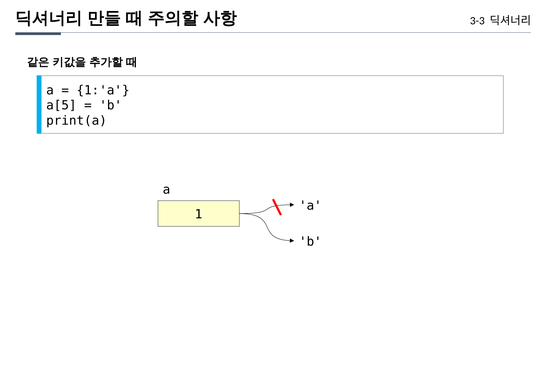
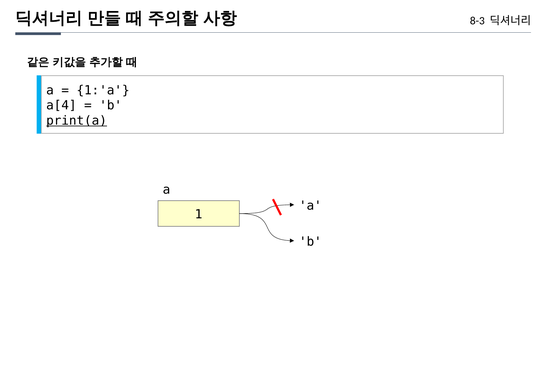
3-3: 3-3 -> 8-3
a[5: a[5 -> a[4
print(a underline: none -> present
